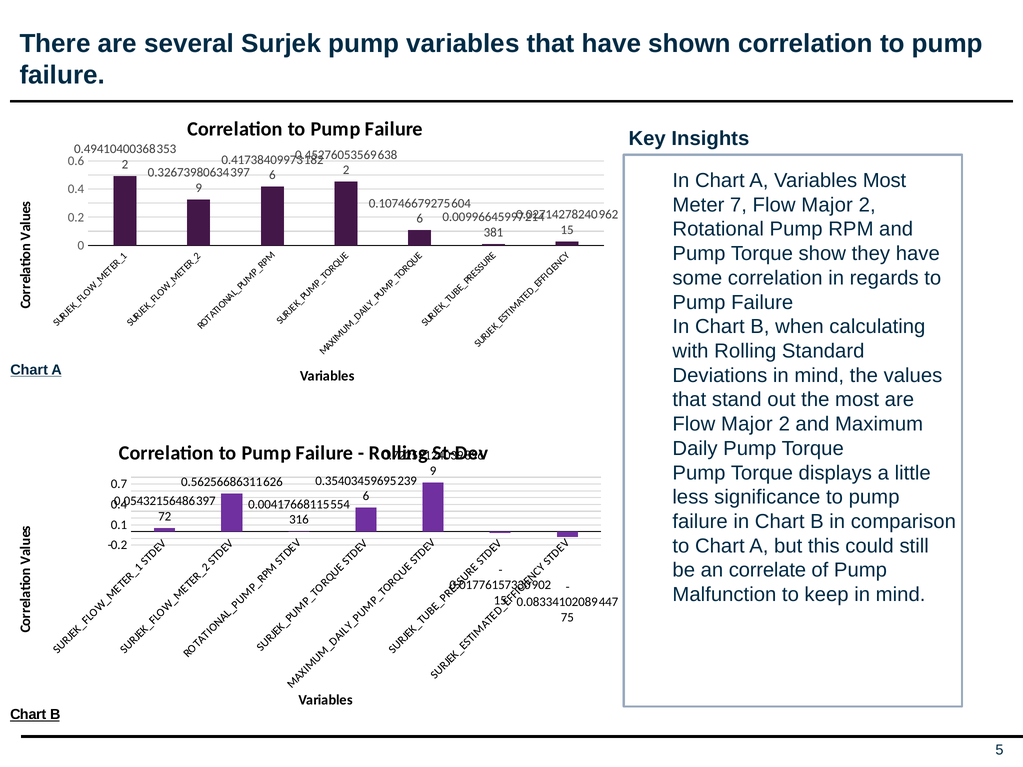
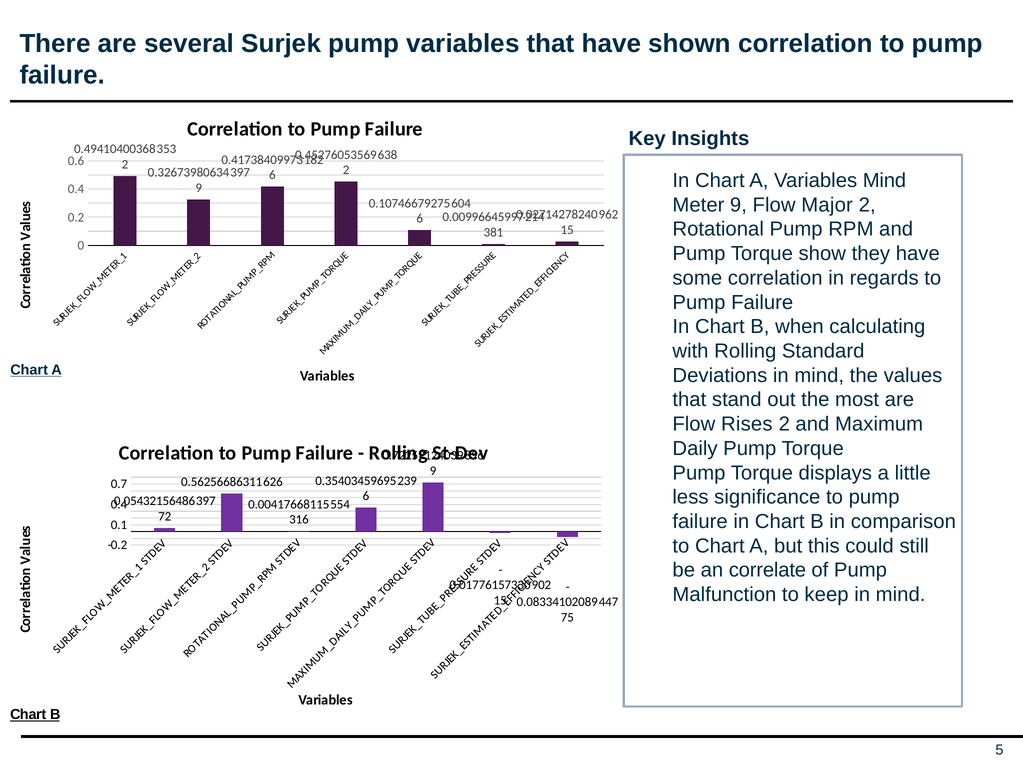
Variables Most: Most -> Mind
Meter 7: 7 -> 9
Major at (747, 424): Major -> Rises
